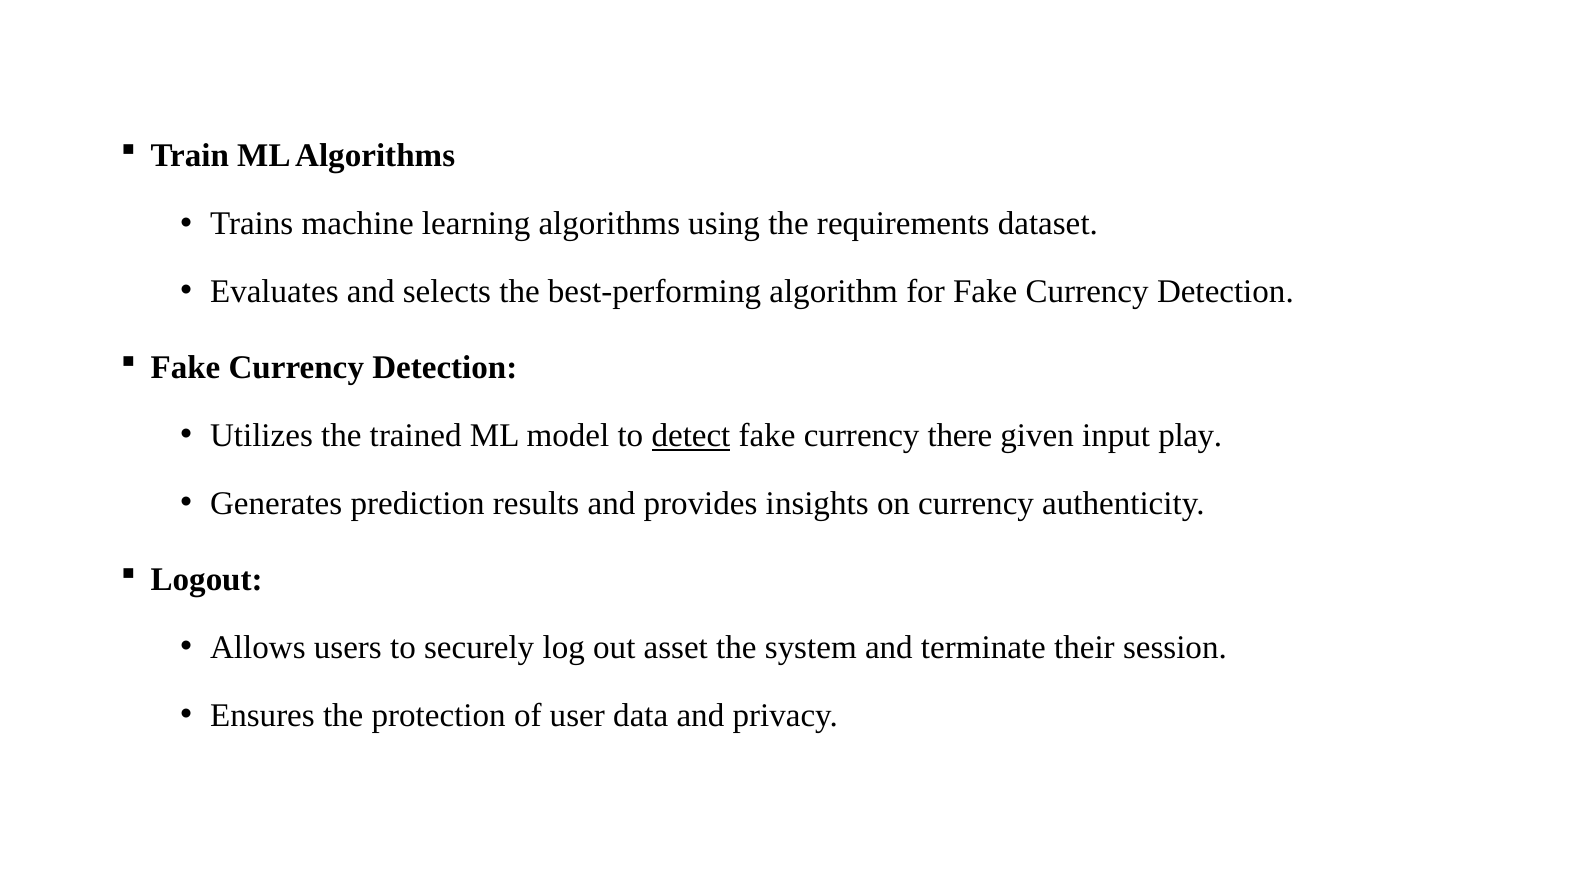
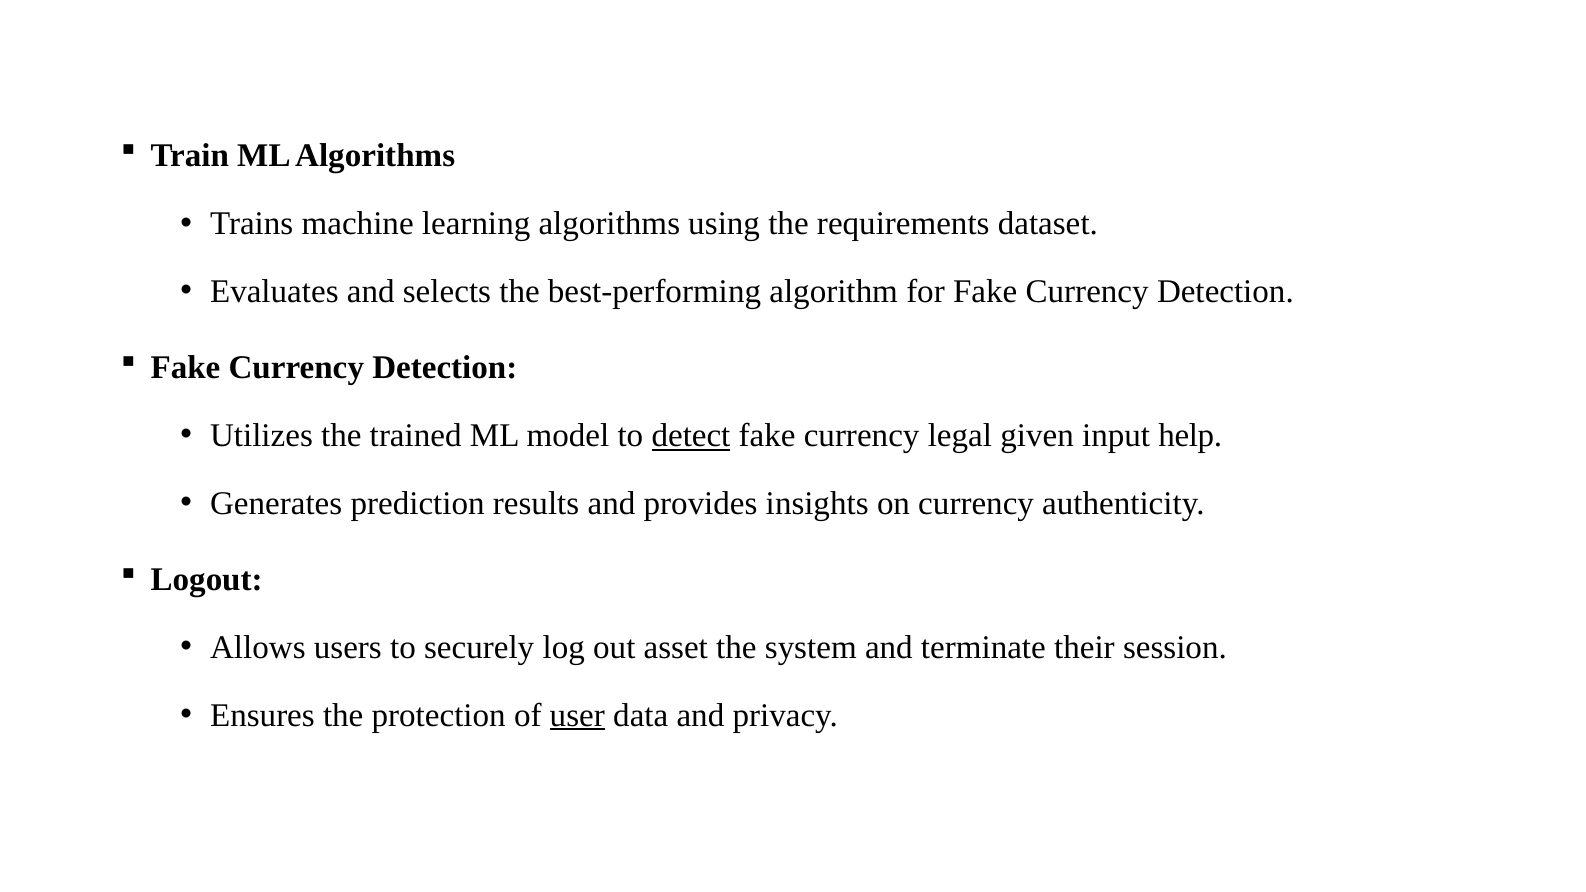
there: there -> legal
play: play -> help
user underline: none -> present
